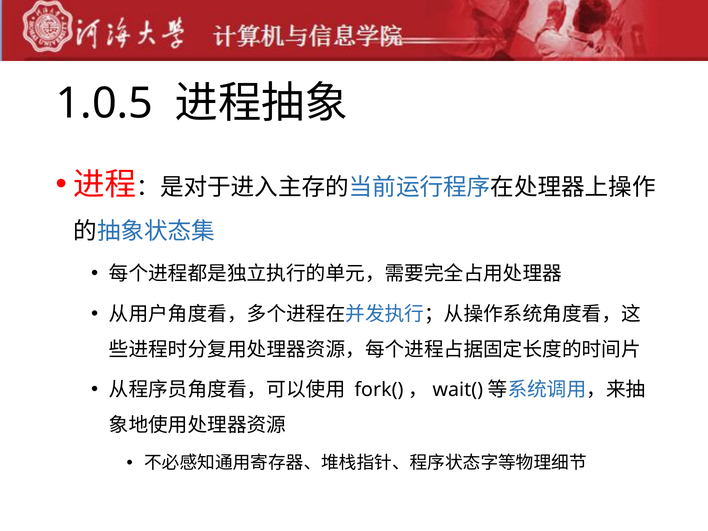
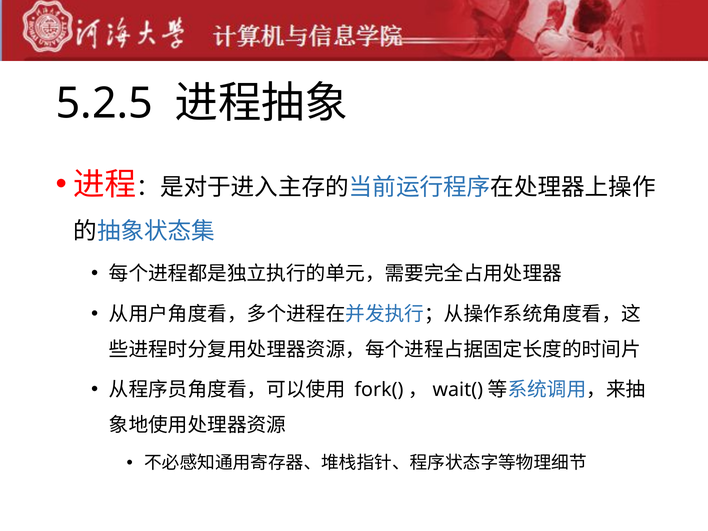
1.0.5: 1.0.5 -> 5.2.5
